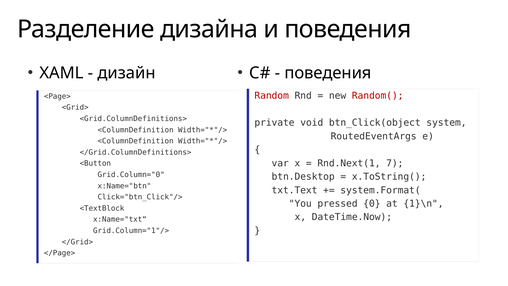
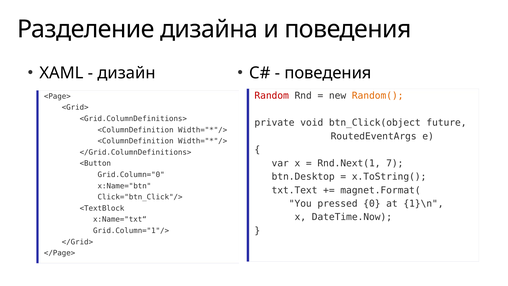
Random( colour: red -> orange
system: system -> future
system.Format(: system.Format( -> magnet.Format(
